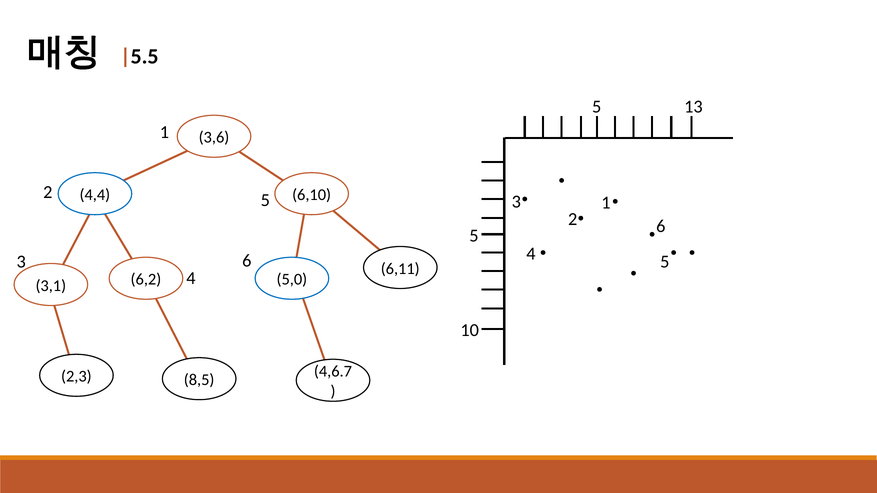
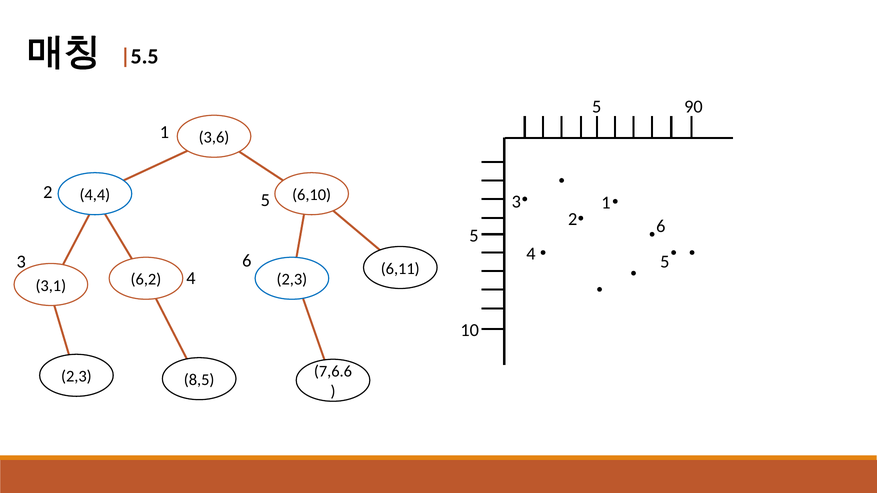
13: 13 -> 90
5,0 at (292, 280): 5,0 -> 2,3
4,6.7: 4,6.7 -> 7,6.6
